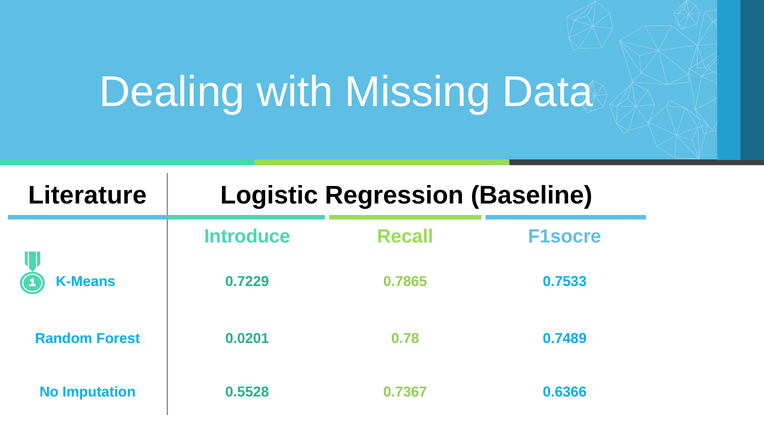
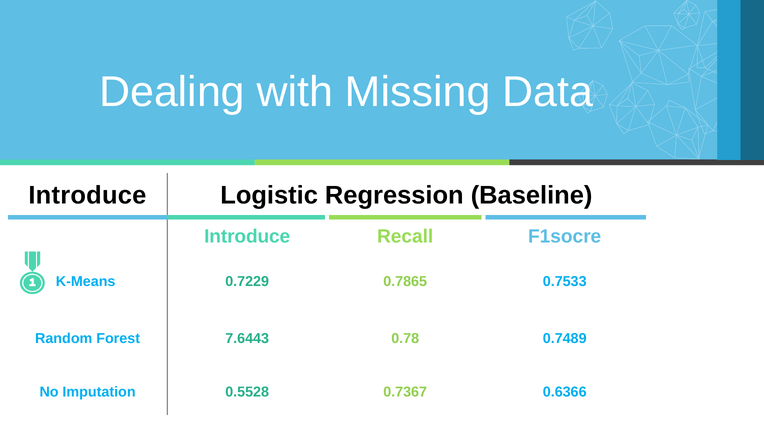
Literature at (87, 195): Literature -> Introduce
0.0201: 0.0201 -> 7.6443
